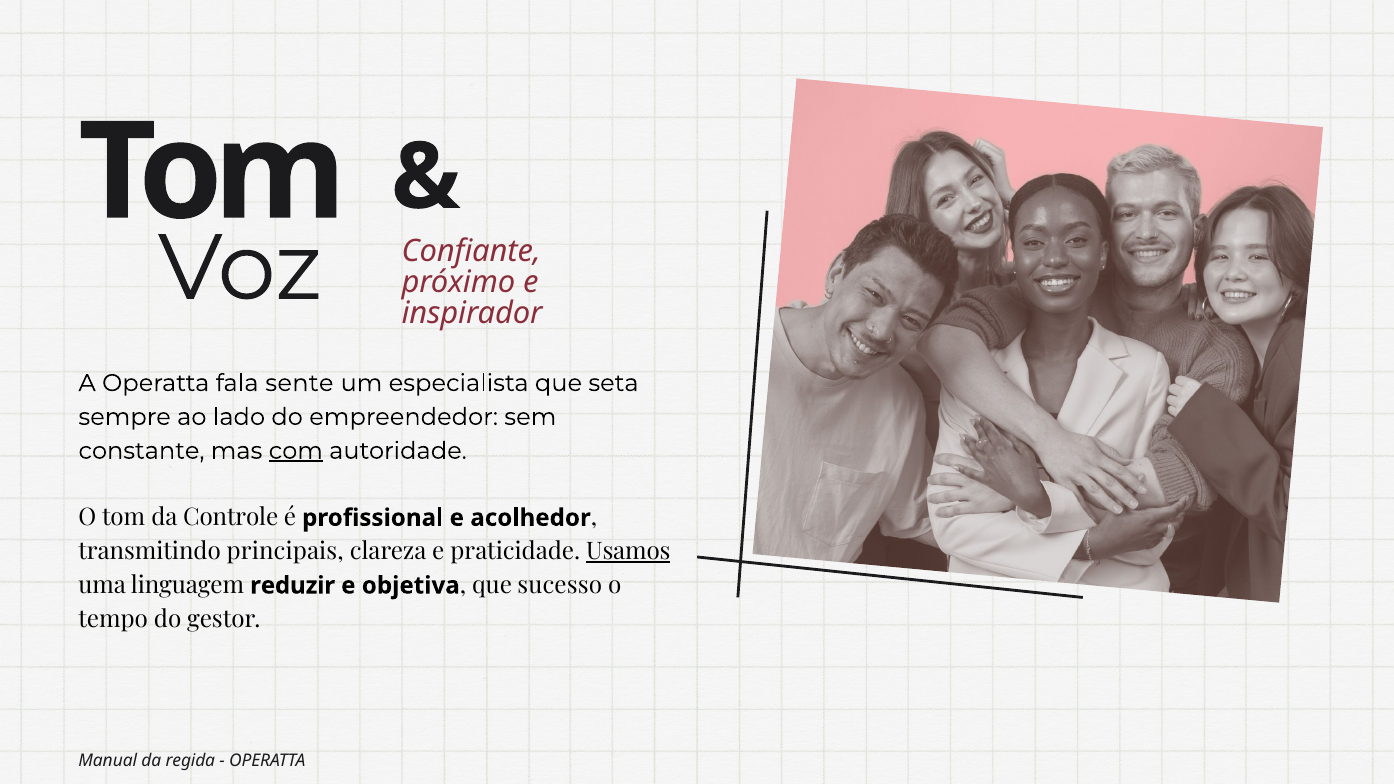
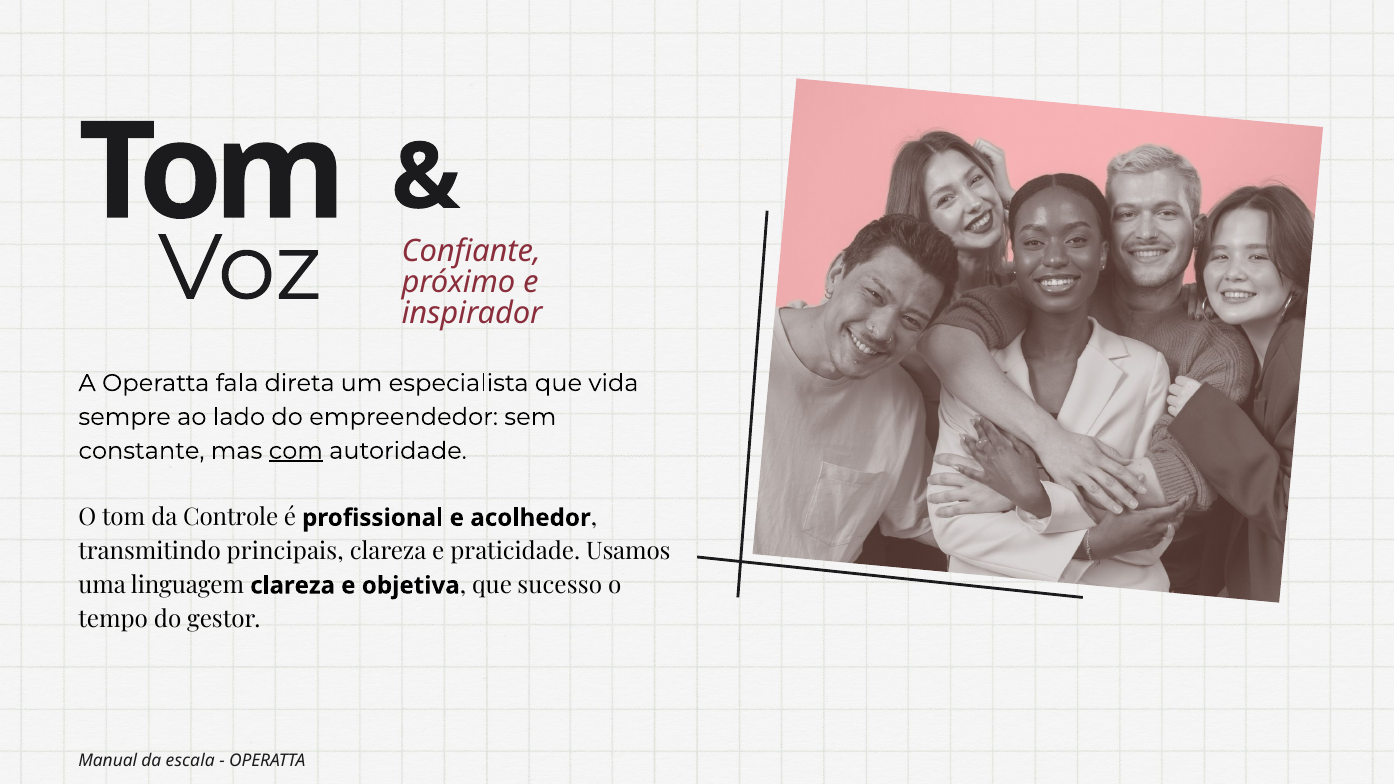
sente: sente -> direta
seta: seta -> vida
Usamos underline: present -> none
linguagem reduzir: reduzir -> clareza
regida: regida -> escala
